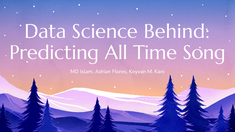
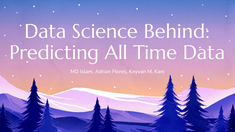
Time Song: Song -> Data
